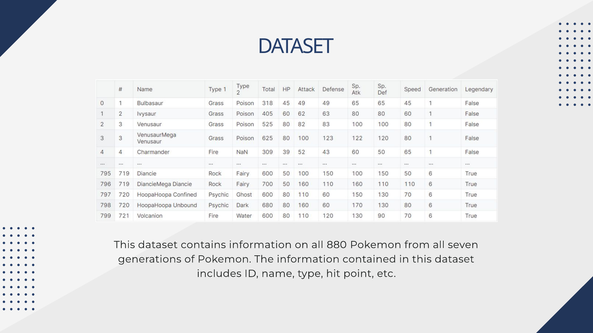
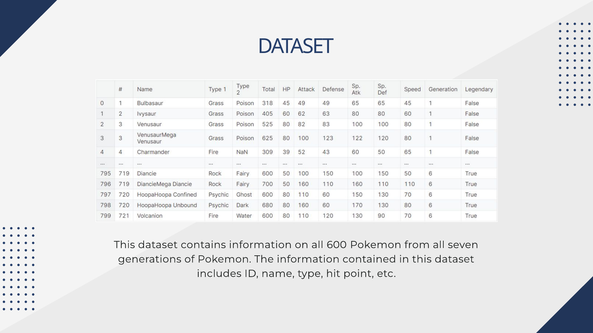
880: 880 -> 600
